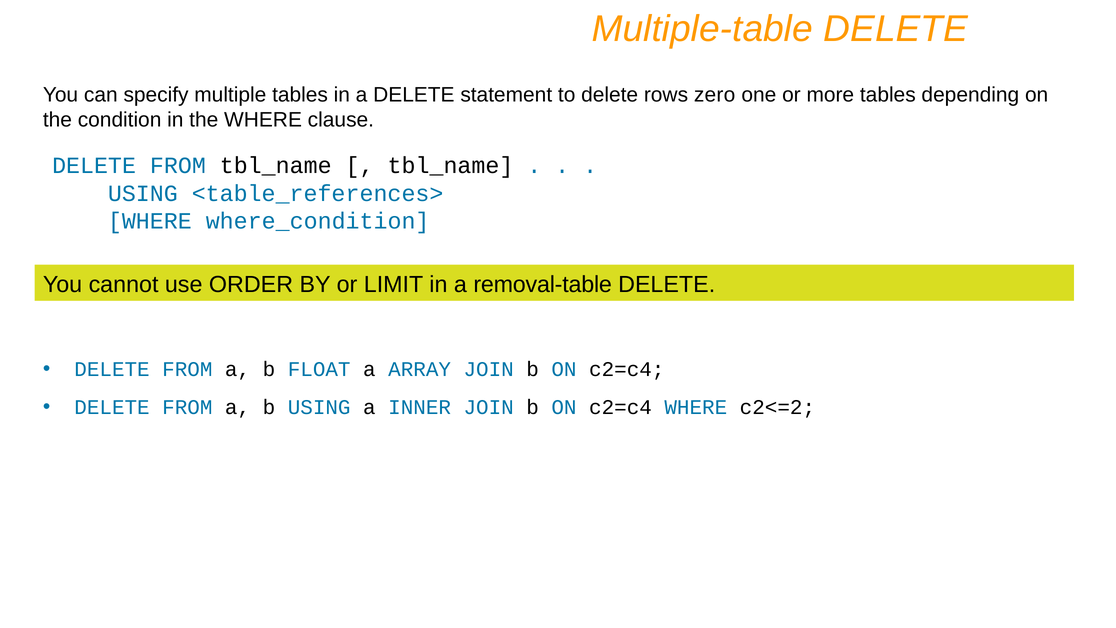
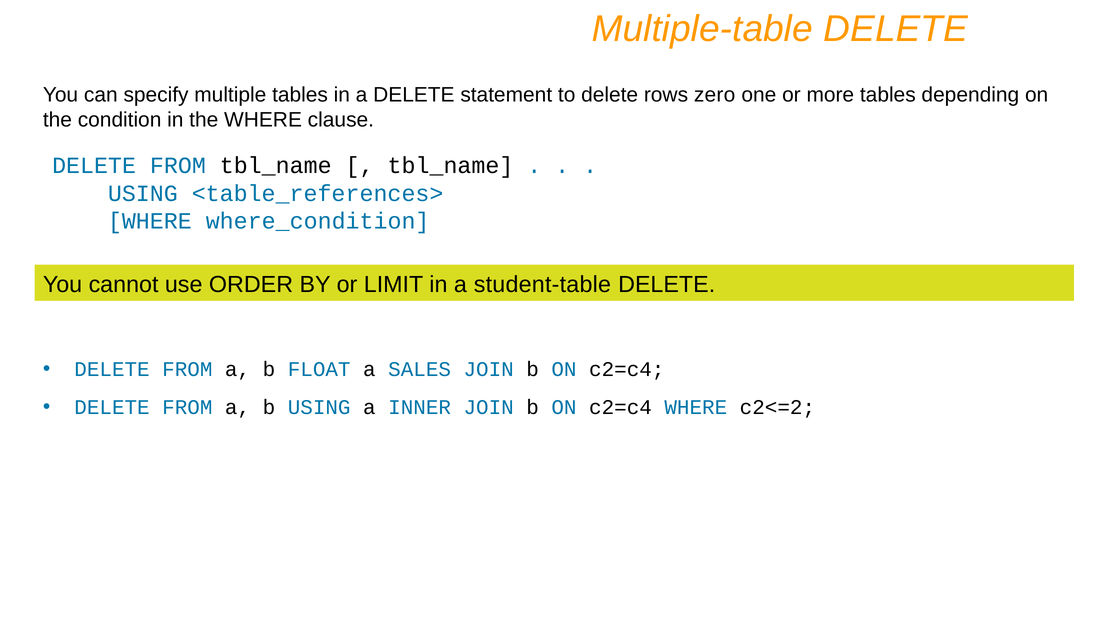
removal-table: removal-table -> student-table
ARRAY: ARRAY -> SALES
